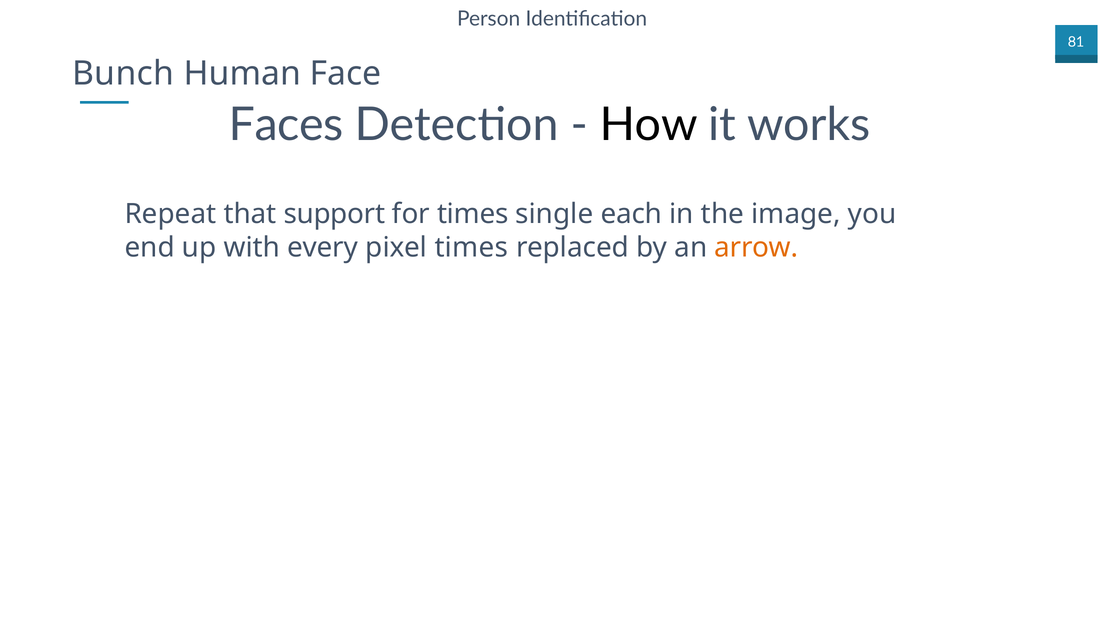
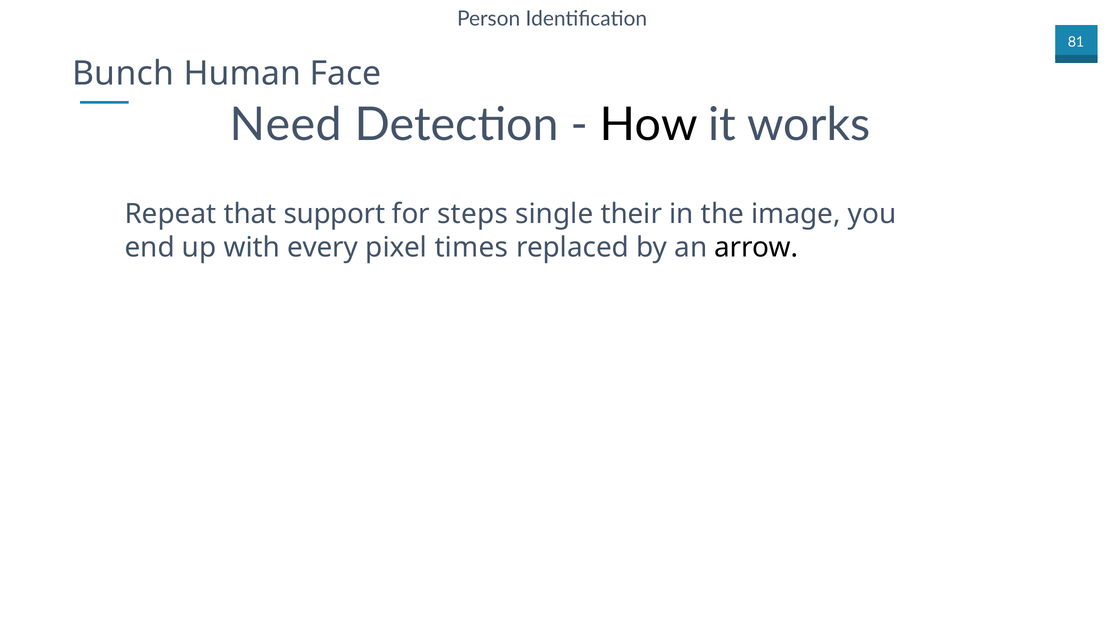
Faces: Faces -> Need
for times: times -> steps
each: each -> their
arrow colour: orange -> black
